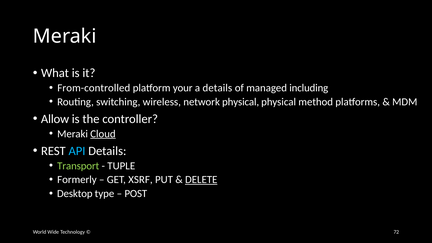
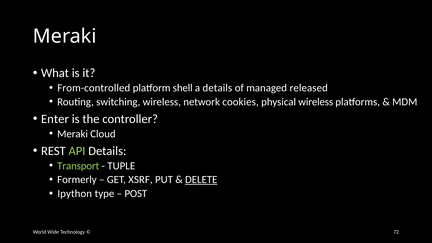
your: your -> shell
including: including -> released
network physical: physical -> cookies
physical method: method -> wireless
Allow: Allow -> Enter
Cloud underline: present -> none
API colour: light blue -> light green
Desktop: Desktop -> Ipython
